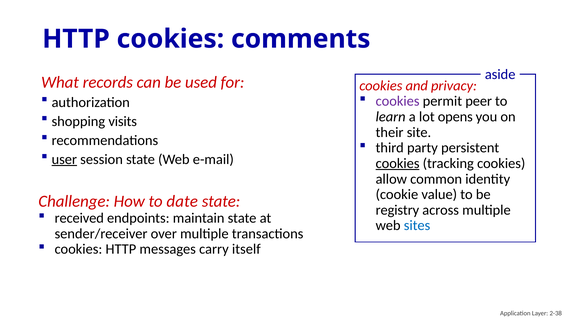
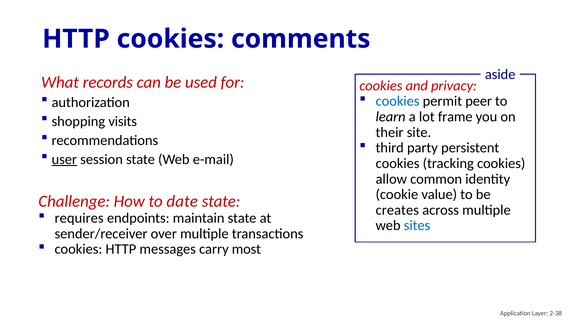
cookies at (398, 101) colour: purple -> blue
opens: opens -> frame
cookies at (398, 164) underline: present -> none
registry: registry -> creates
received: received -> requires
itself: itself -> most
